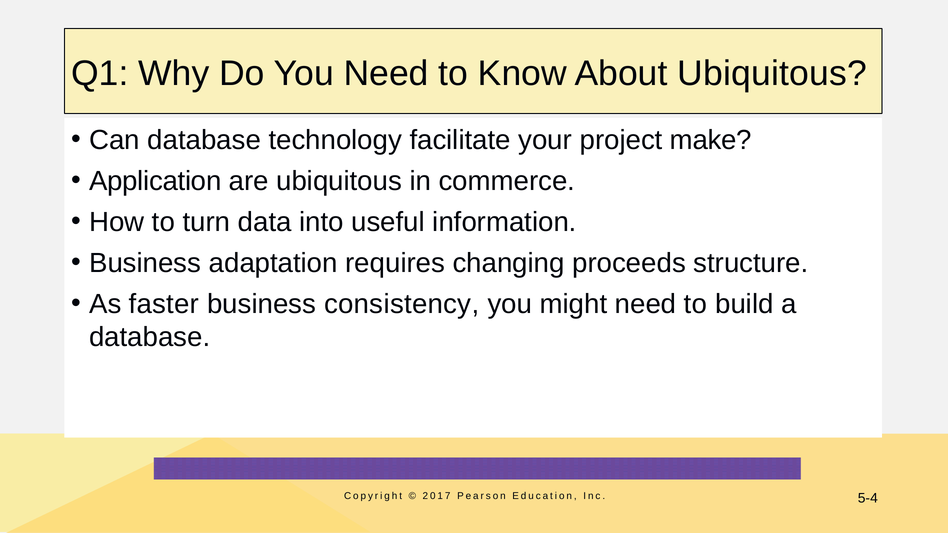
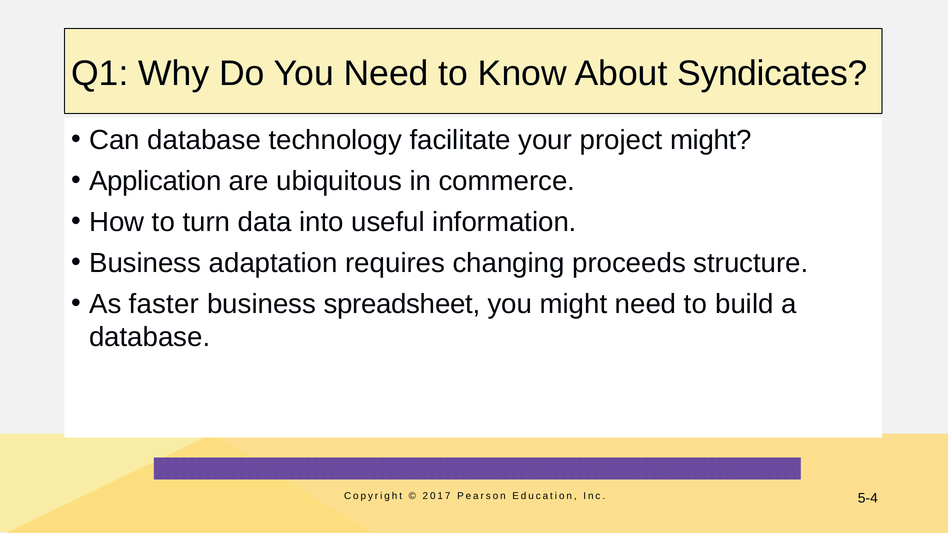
About Ubiquitous: Ubiquitous -> Syndicates
project make: make -> might
consistency: consistency -> spreadsheet
